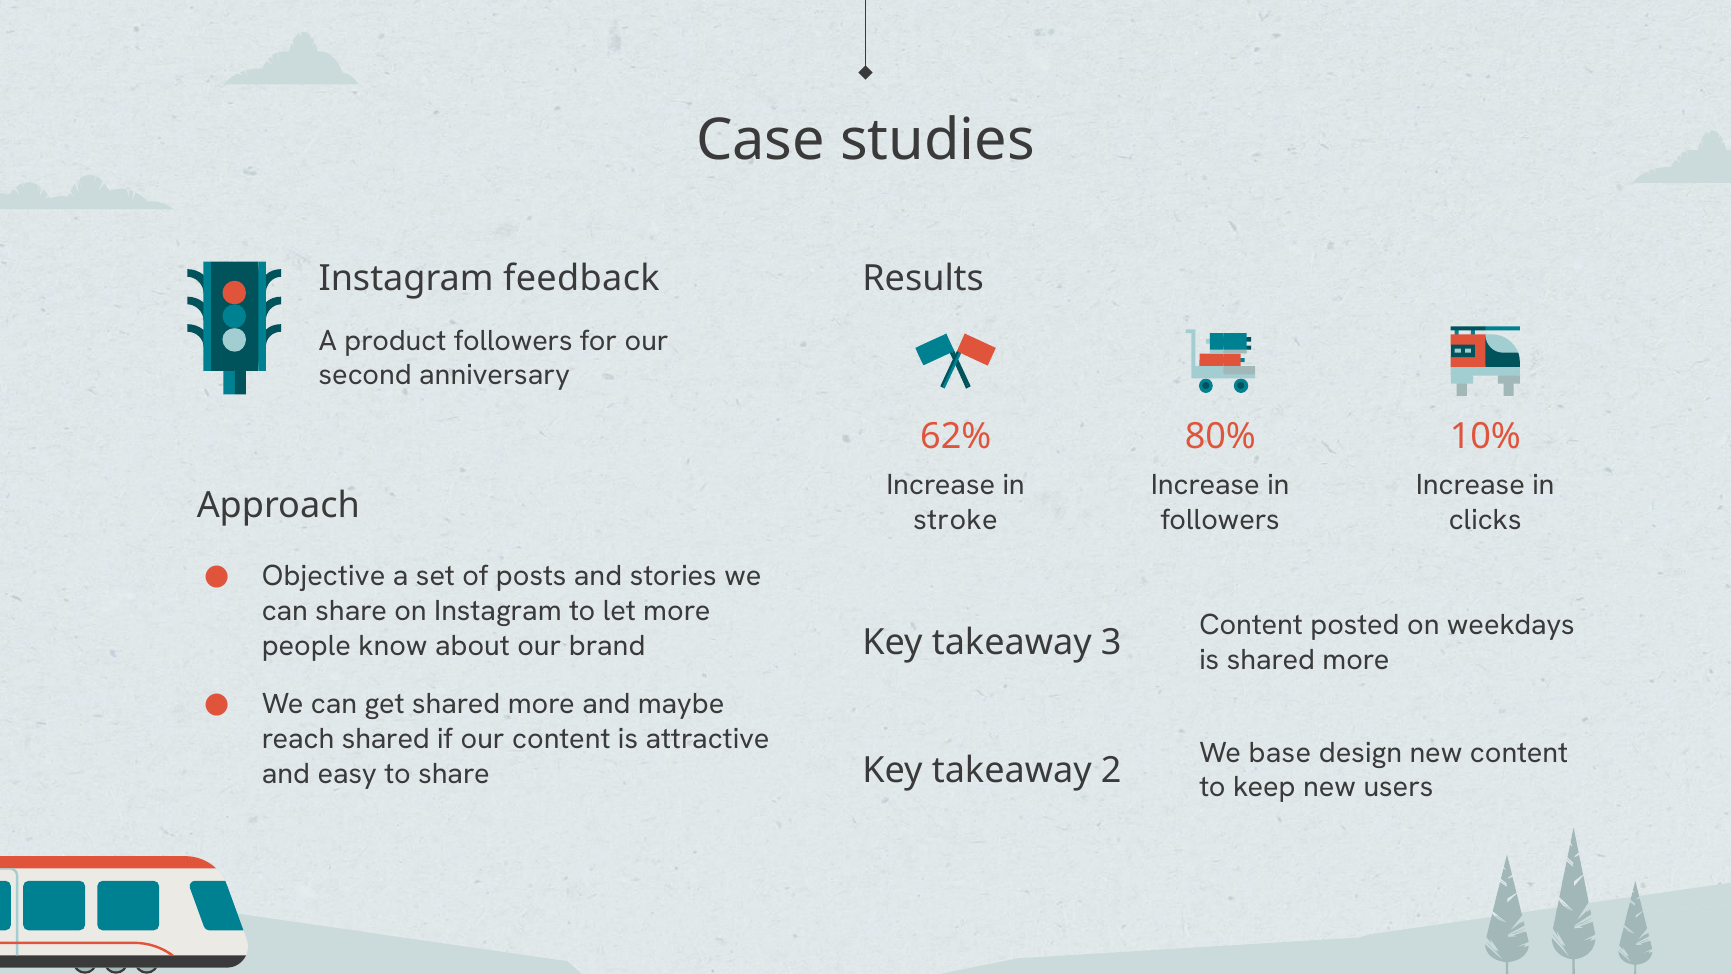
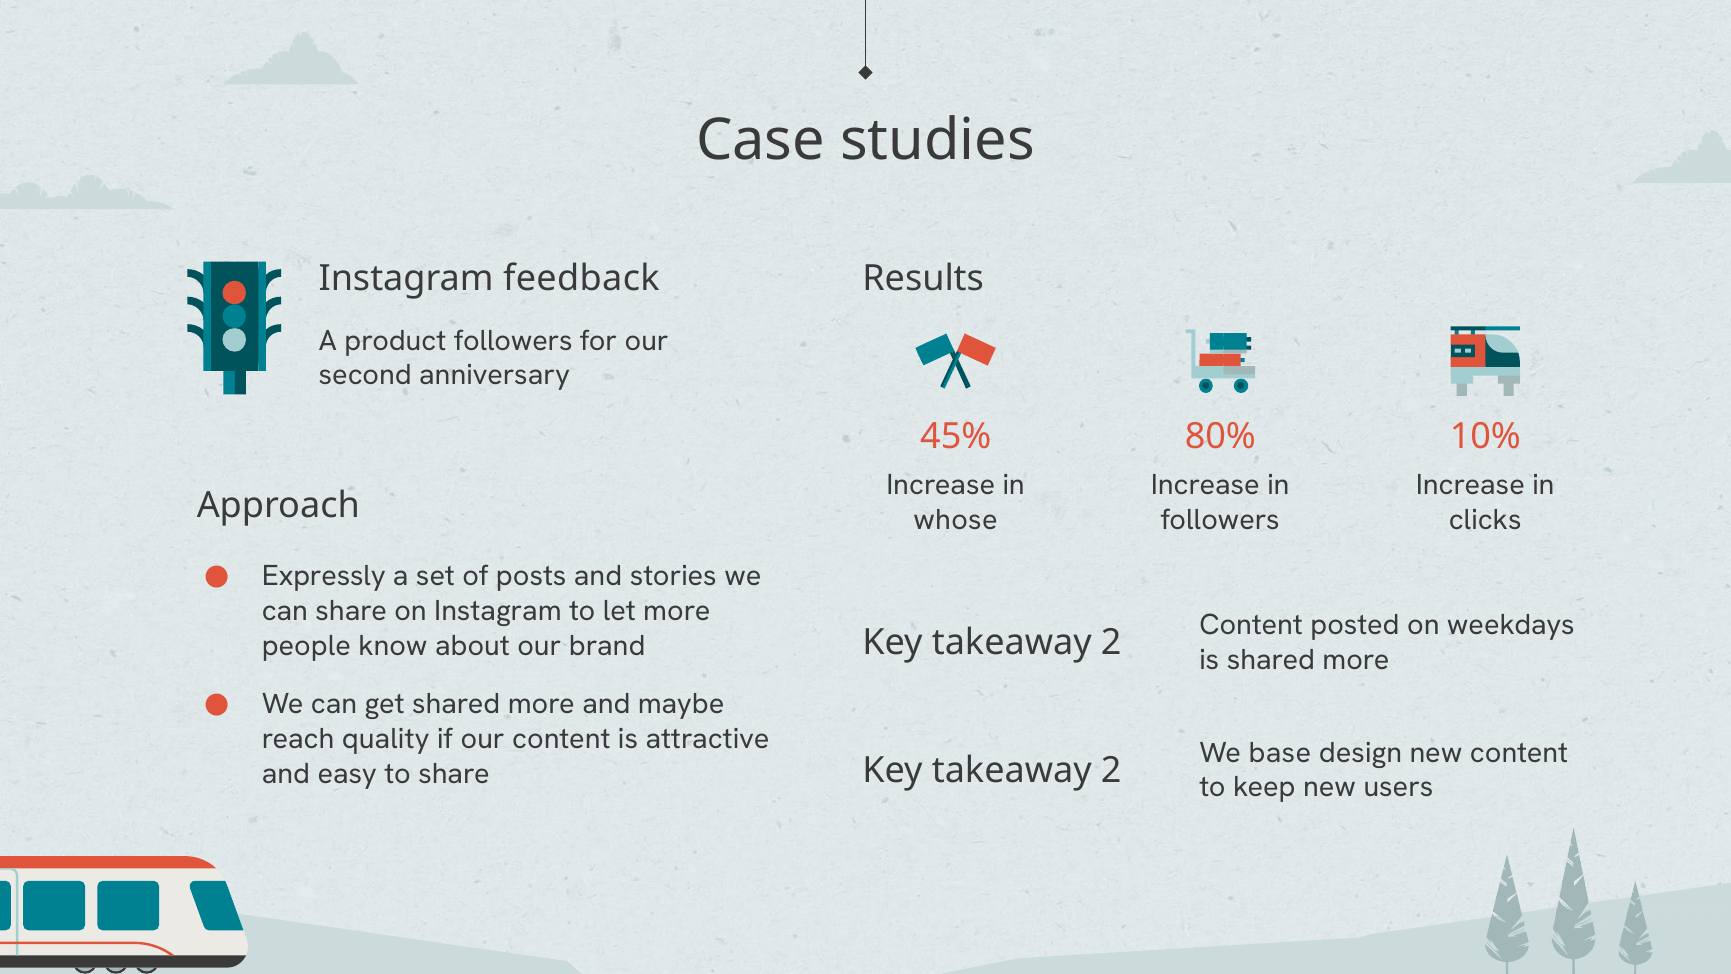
62%: 62% -> 45%
stroke: stroke -> whose
Objective: Objective -> Expressly
3 at (1111, 643): 3 -> 2
reach shared: shared -> quality
